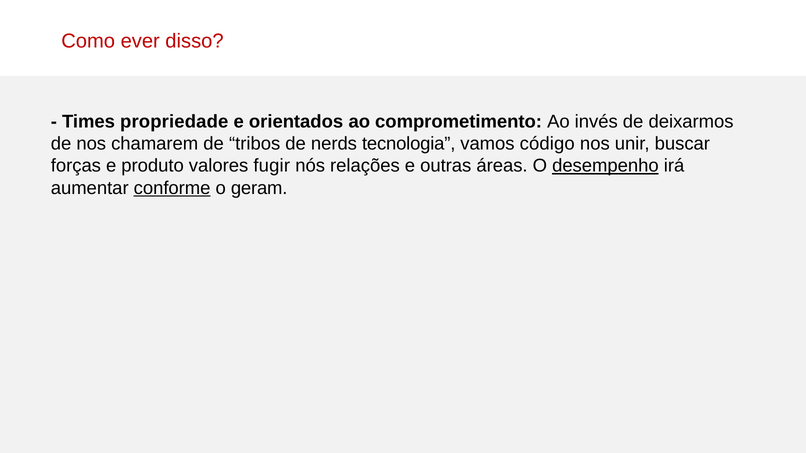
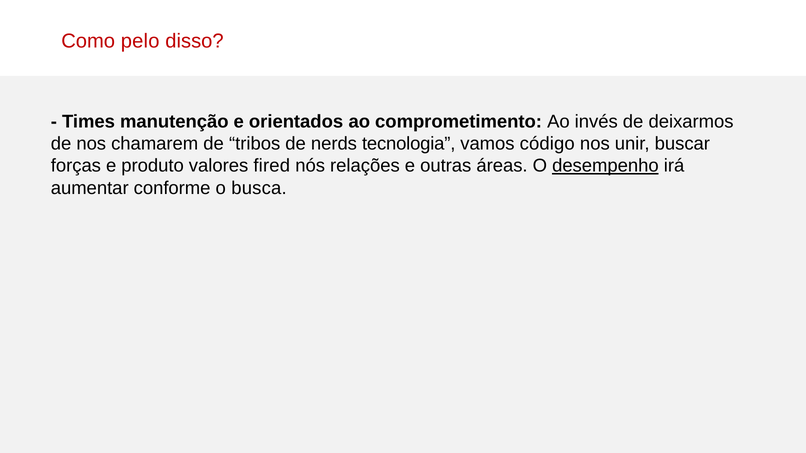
ever: ever -> pelo
propriedade: propriedade -> manutenção
fugir: fugir -> fired
conforme underline: present -> none
geram: geram -> busca
